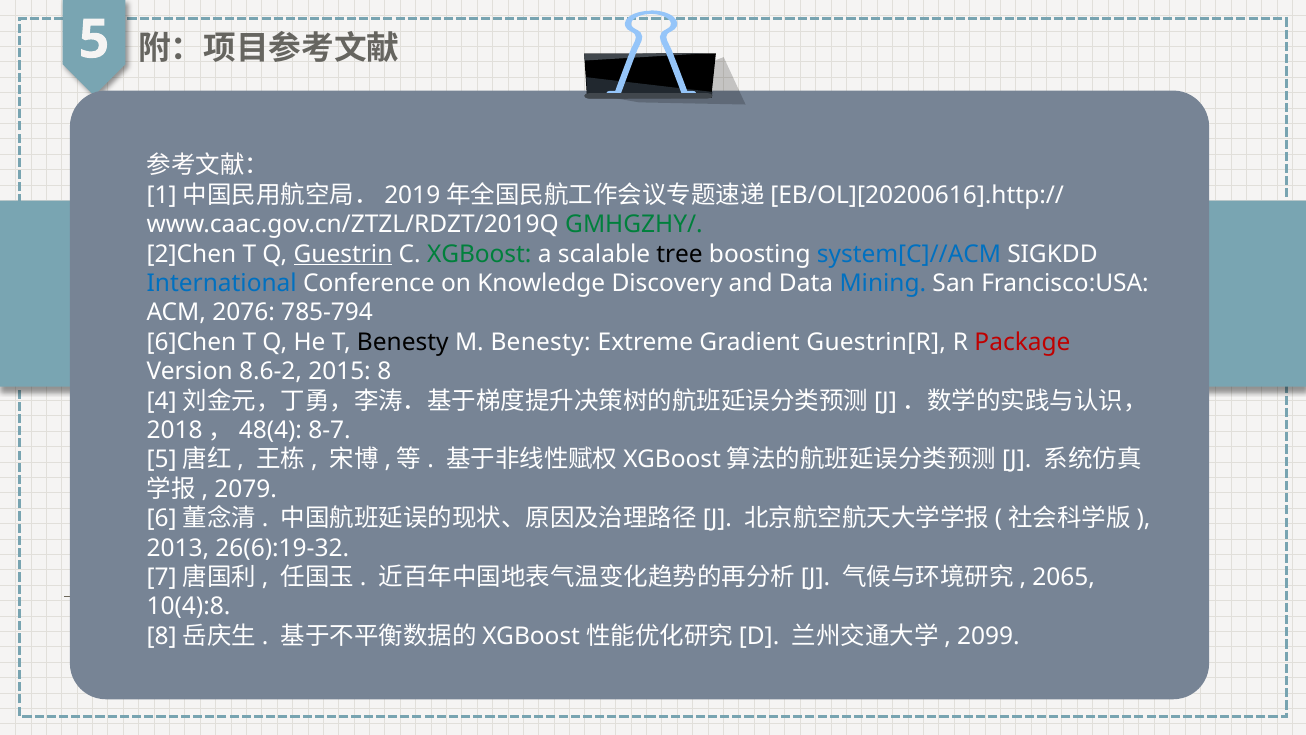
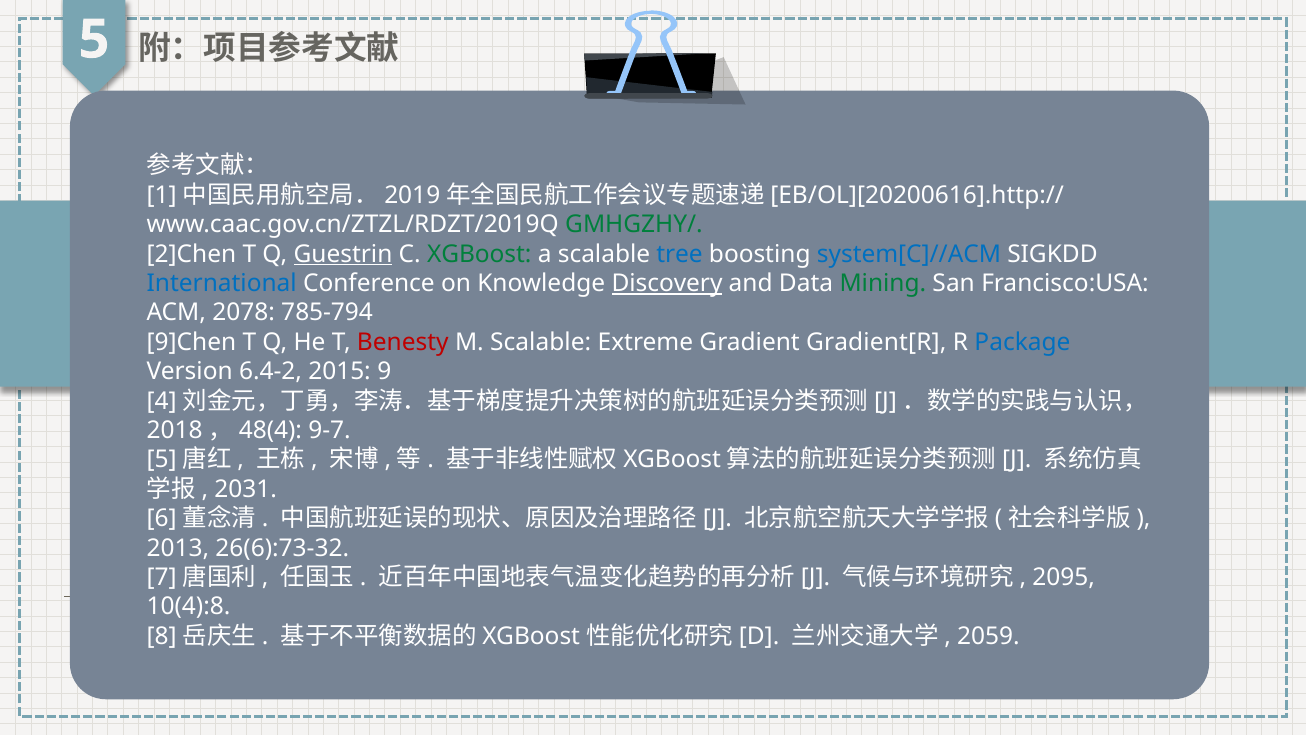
tree colour: black -> blue
Discovery underline: none -> present
Mining colour: blue -> green
2076: 2076 -> 2078
6]Chen: 6]Chen -> 9]Chen
Benesty at (403, 342) colour: black -> red
M Benesty: Benesty -> Scalable
Guestrin[R: Guestrin[R -> Gradient[R
Package colour: red -> blue
8.6-2: 8.6-2 -> 6.4-2
8: 8 -> 9
8-7: 8-7 -> 9-7
2079: 2079 -> 2031
26(6):19-32: 26(6):19-32 -> 26(6):73-32
2065: 2065 -> 2095
2099: 2099 -> 2059
